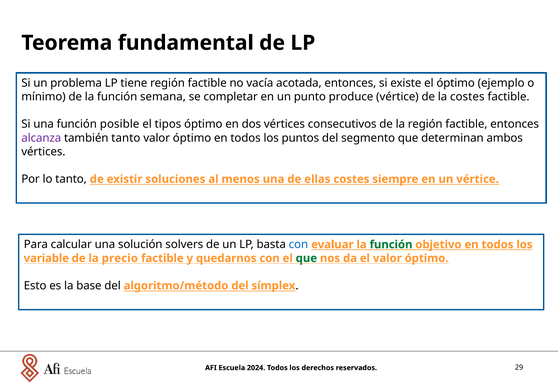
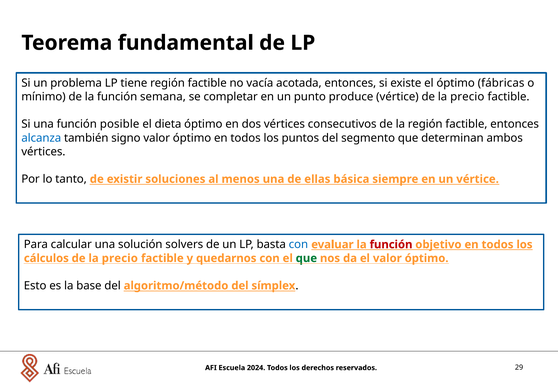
ejemplo: ejemplo -> fábricas
vértice de la costes: costes -> precio
tipos: tipos -> dieta
alcanza colour: purple -> blue
también tanto: tanto -> signo
ellas costes: costes -> básica
función at (391, 245) colour: green -> red
variable: variable -> cálculos
